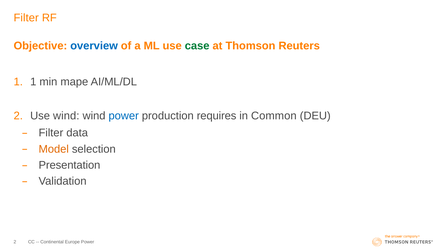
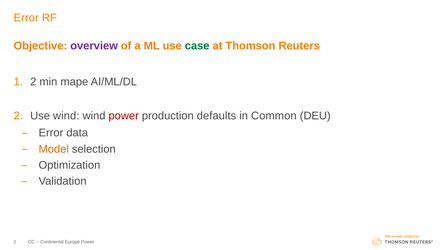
Filter at (26, 18): Filter -> Error
overview colour: blue -> purple
1 at (33, 82): 1 -> 2
power at (124, 116) colour: blue -> red
requires: requires -> defaults
Filter at (51, 133): Filter -> Error
Presentation: Presentation -> Optimization
